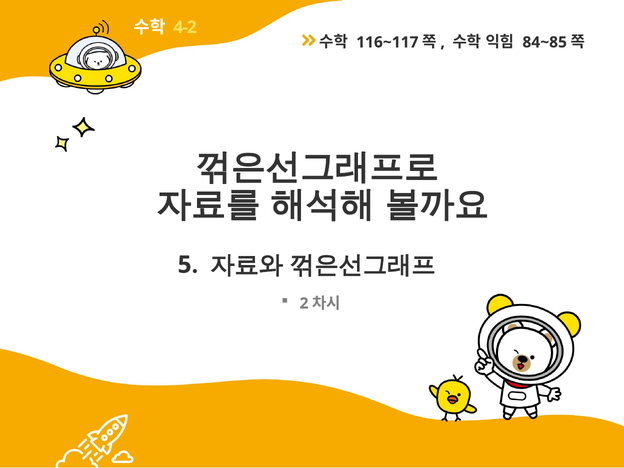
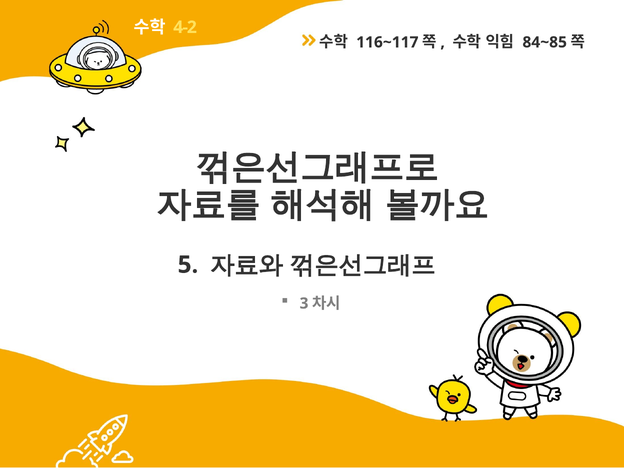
2: 2 -> 3
